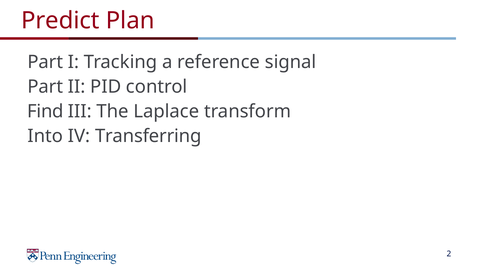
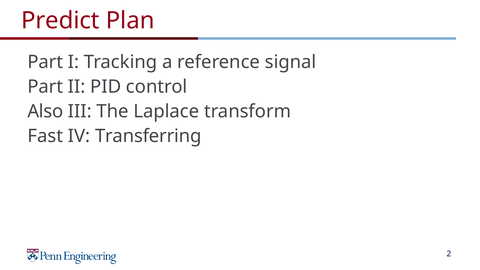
Find: Find -> Also
Into: Into -> Fast
